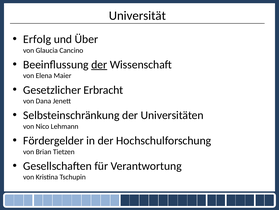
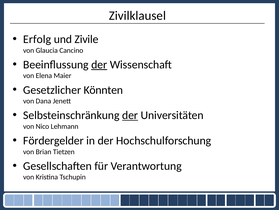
Universität: Universität -> Zivilklausel
Über: Über -> Zivile
Erbracht: Erbracht -> Könnten
der at (130, 115) underline: none -> present
